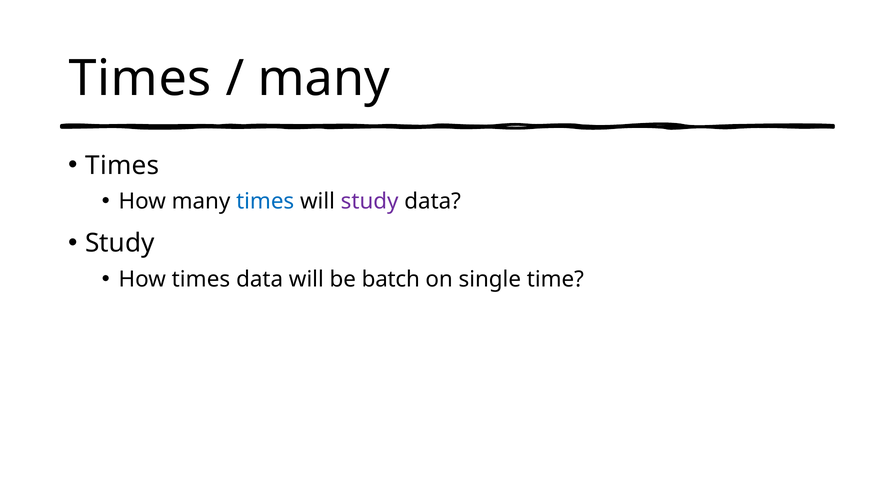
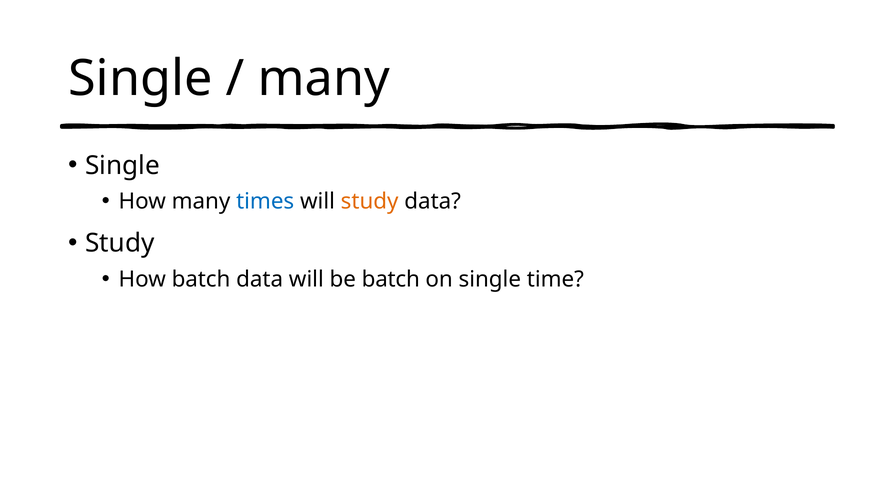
Times at (140, 79): Times -> Single
Times at (122, 166): Times -> Single
study at (370, 202) colour: purple -> orange
How times: times -> batch
